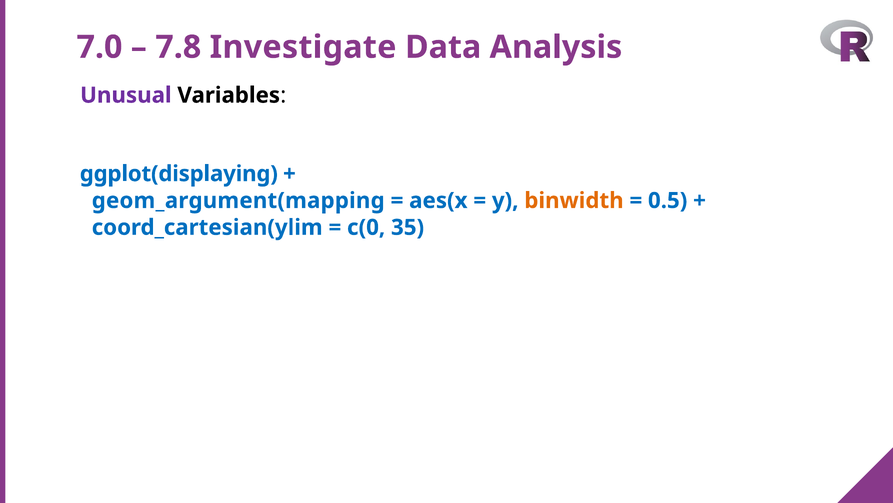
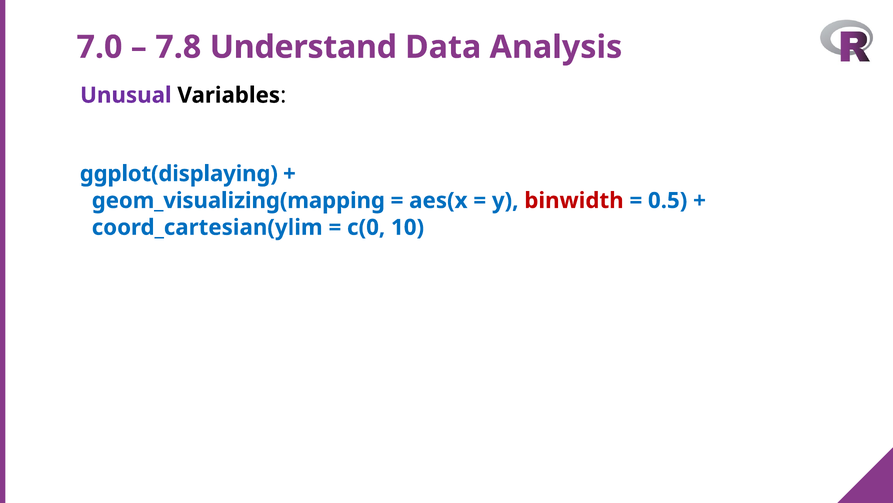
Investigate: Investigate -> Understand
geom_argument(mapping: geom_argument(mapping -> geom_visualizing(mapping
binwidth colour: orange -> red
35: 35 -> 10
